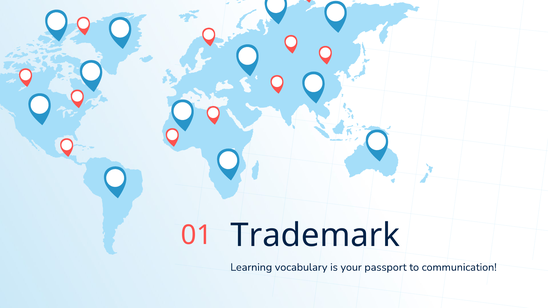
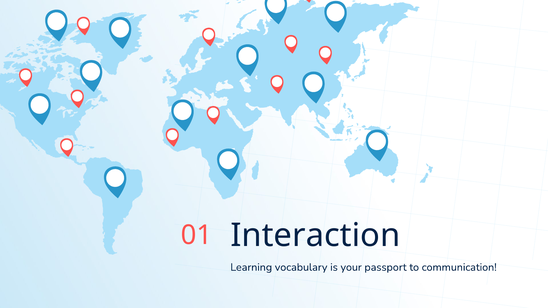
Trademark: Trademark -> Interaction
